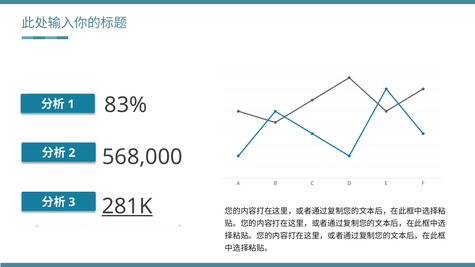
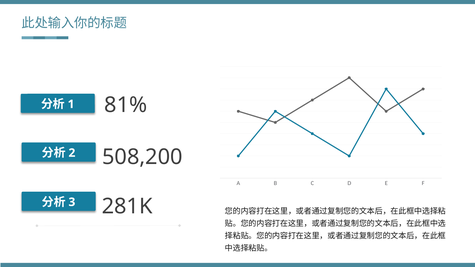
83%: 83% -> 81%
568,000: 568,000 -> 508,200
281K underline: present -> none
